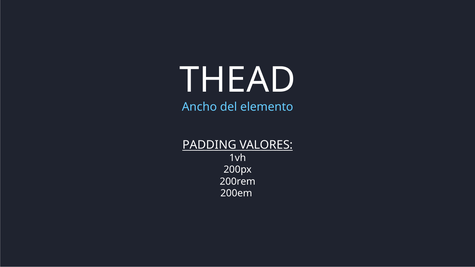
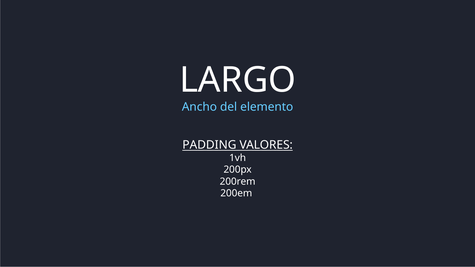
THEAD: THEAD -> LARGO
